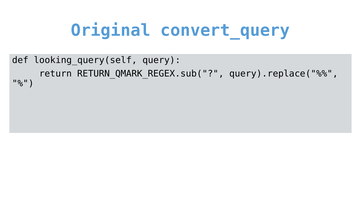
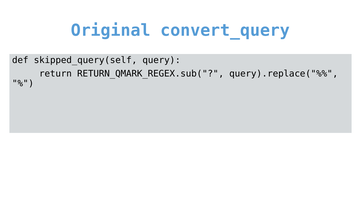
looking_query(self: looking_query(self -> skipped_query(self
